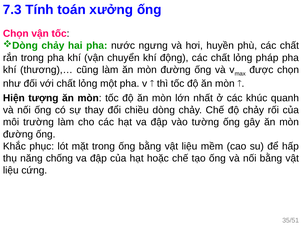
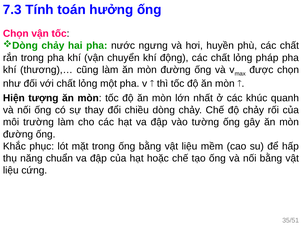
xưởng: xưởng -> hưởng
chống: chống -> chuẩn
